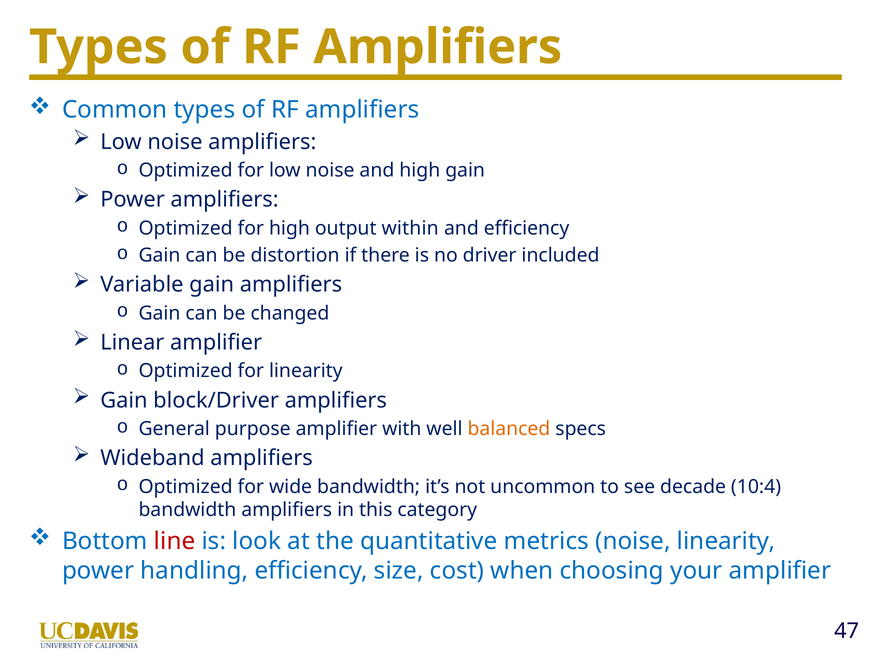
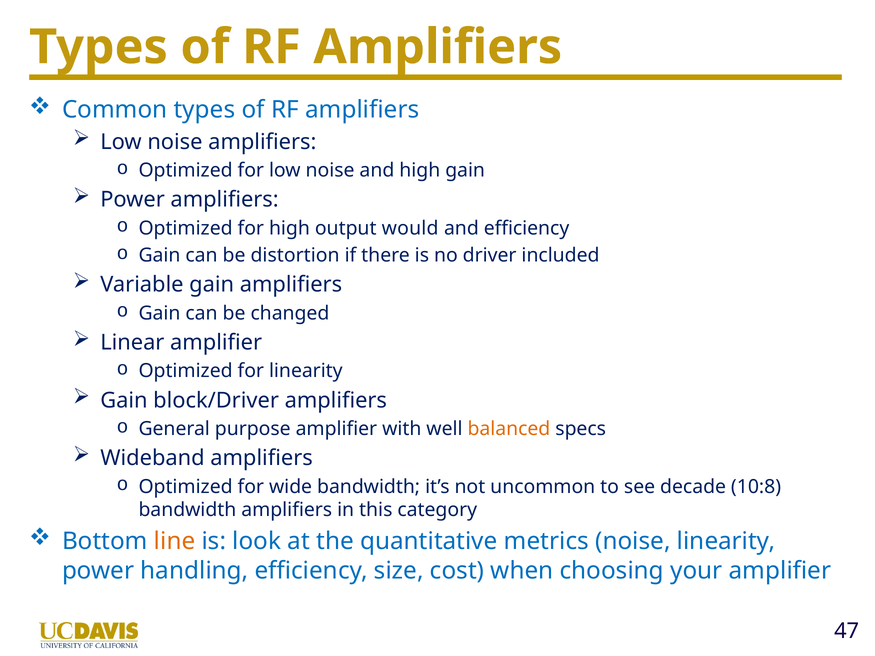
within: within -> would
10:4: 10:4 -> 10:8
line colour: red -> orange
